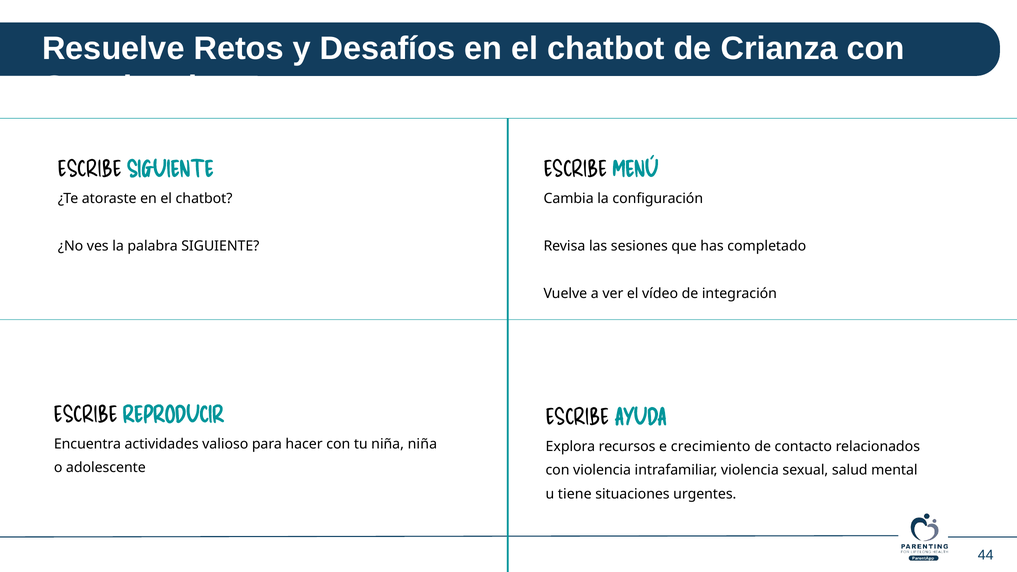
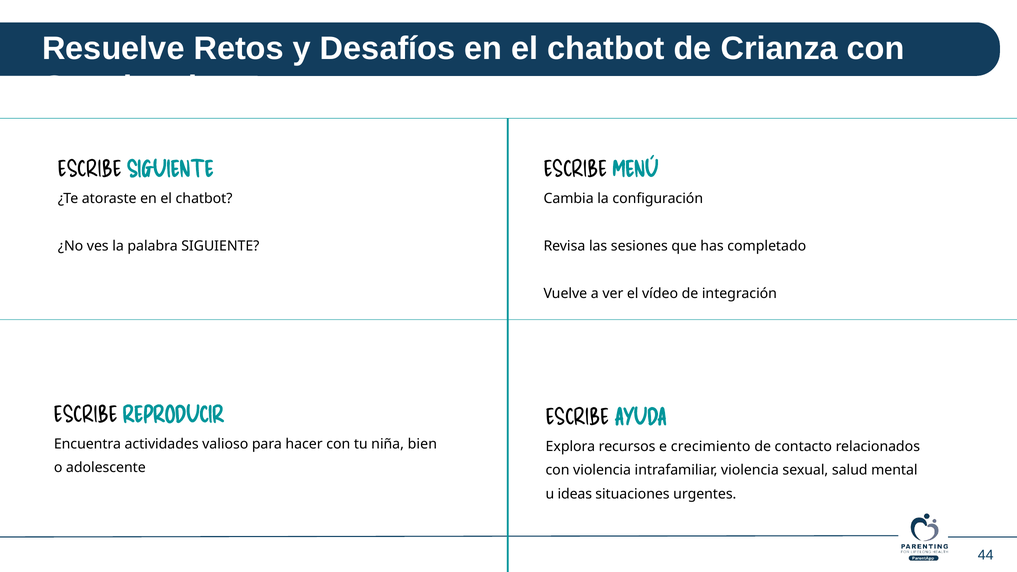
niña niña: niña -> bien
tiene: tiene -> ideas
